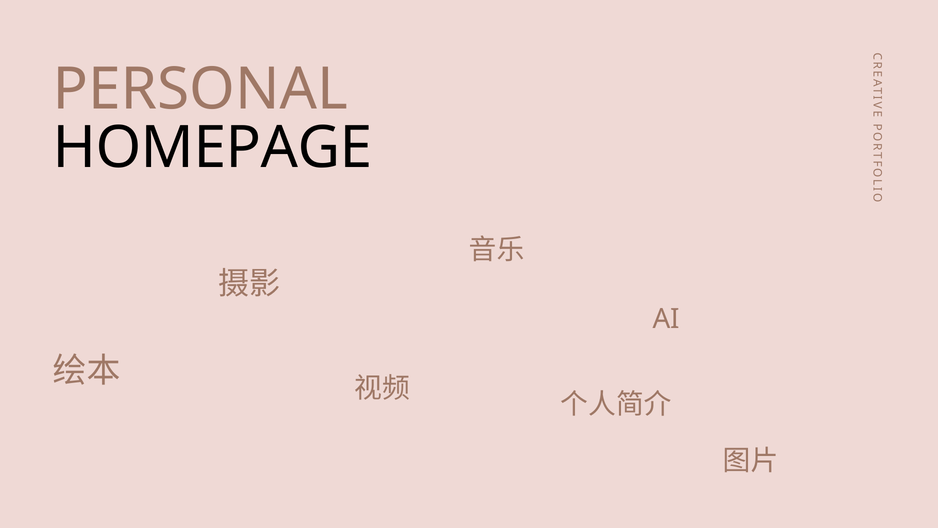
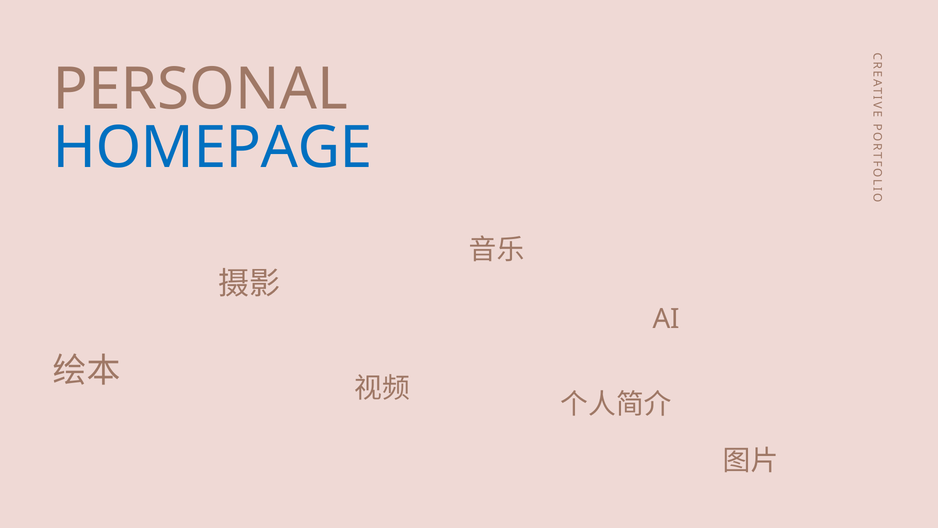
HOMEPAGE colour: black -> blue
